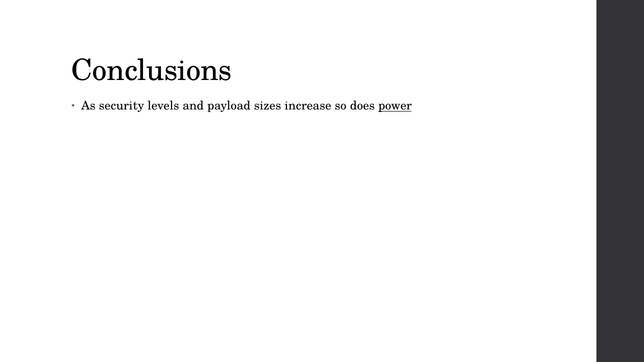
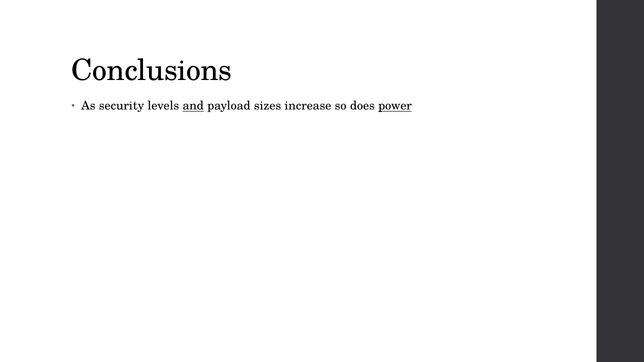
and underline: none -> present
